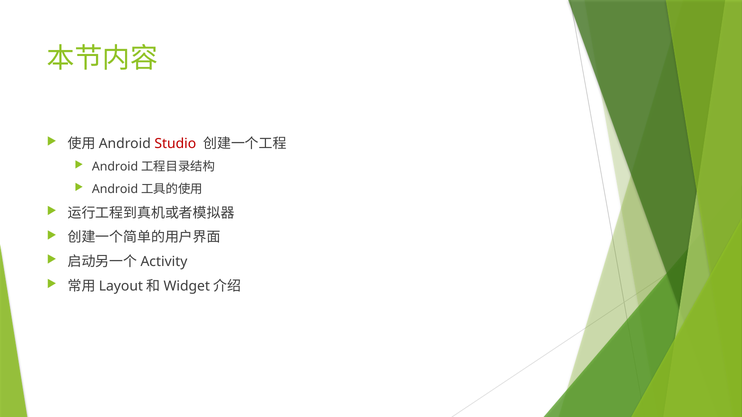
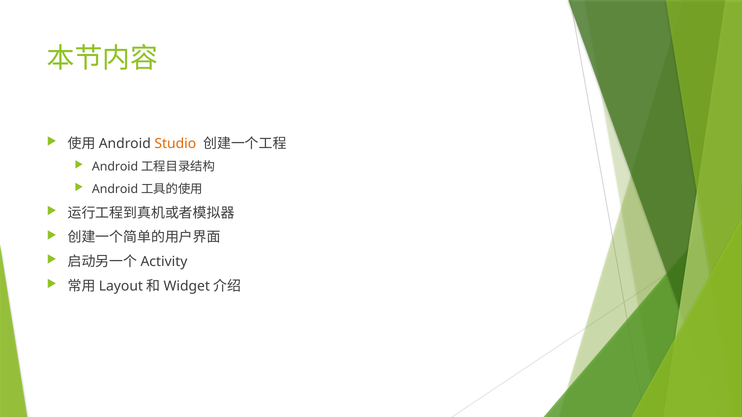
Studio colour: red -> orange
